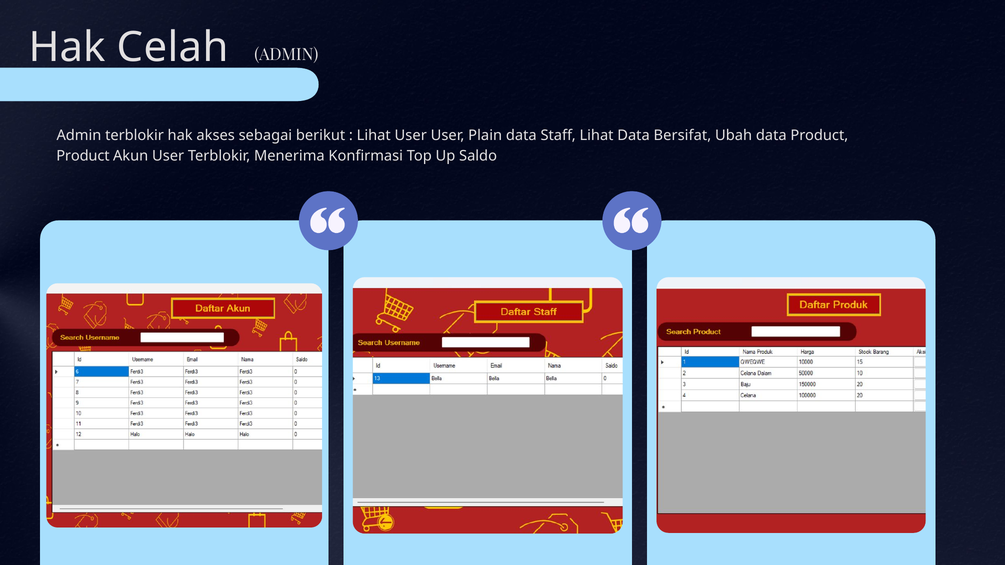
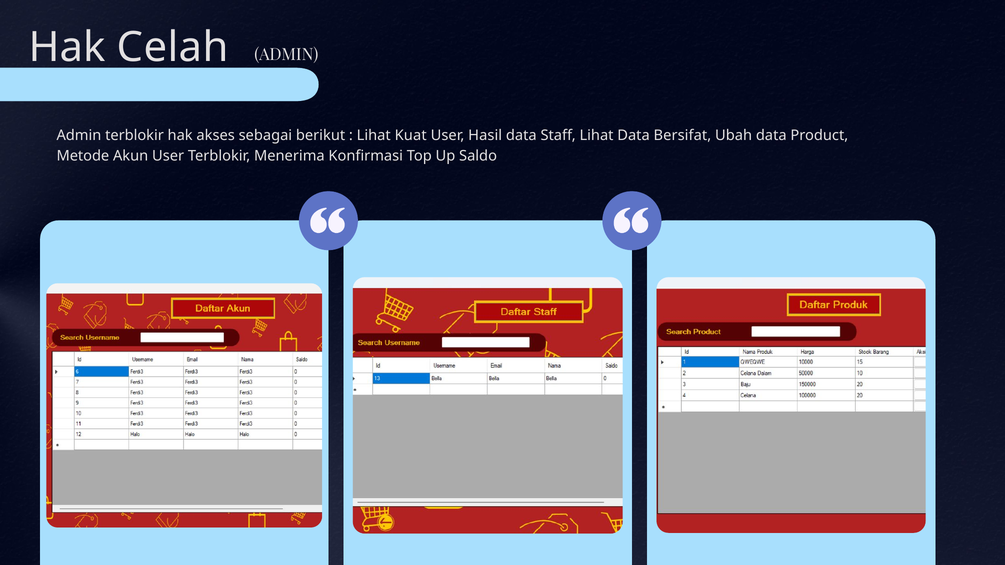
Lihat User: User -> Kuat
Plain: Plain -> Hasil
Product at (83, 156): Product -> Metode
